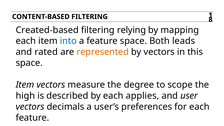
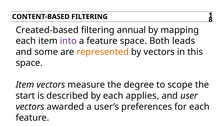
relying: relying -> annual
into colour: blue -> purple
rated: rated -> some
high: high -> start
decimals: decimals -> awarded
